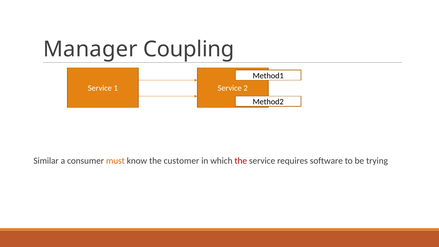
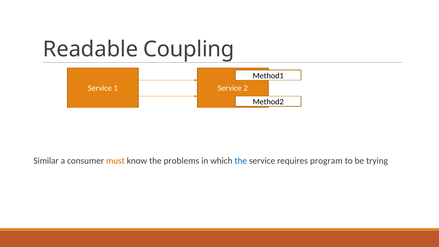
Manager: Manager -> Readable
customer: customer -> problems
the at (241, 161) colour: red -> blue
software: software -> program
